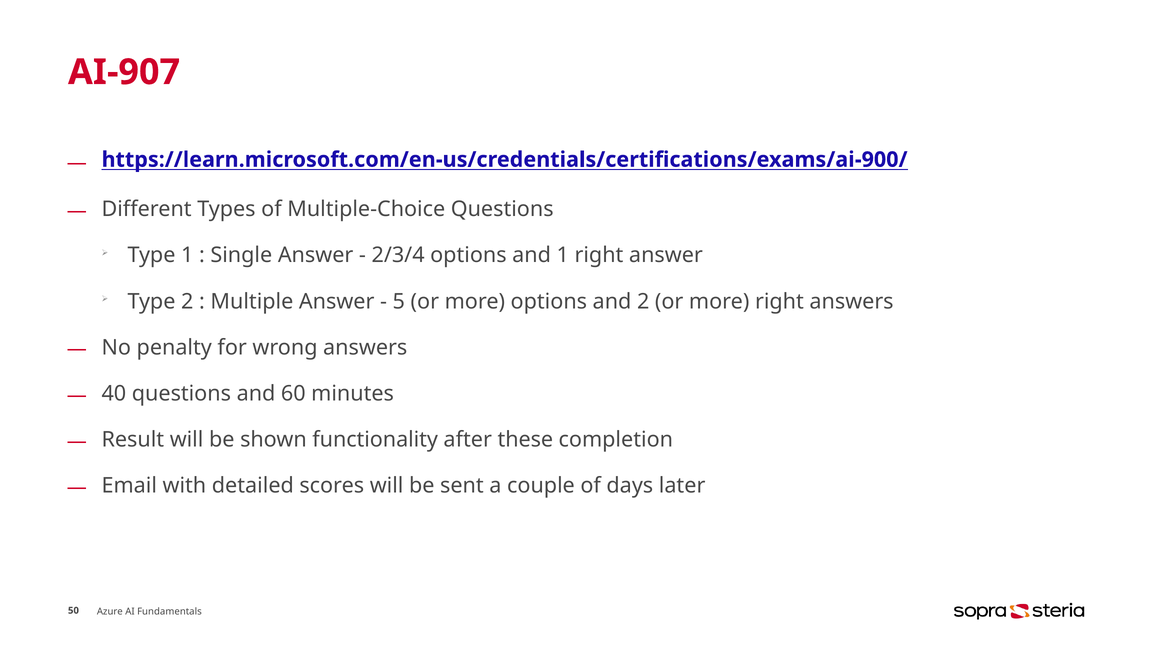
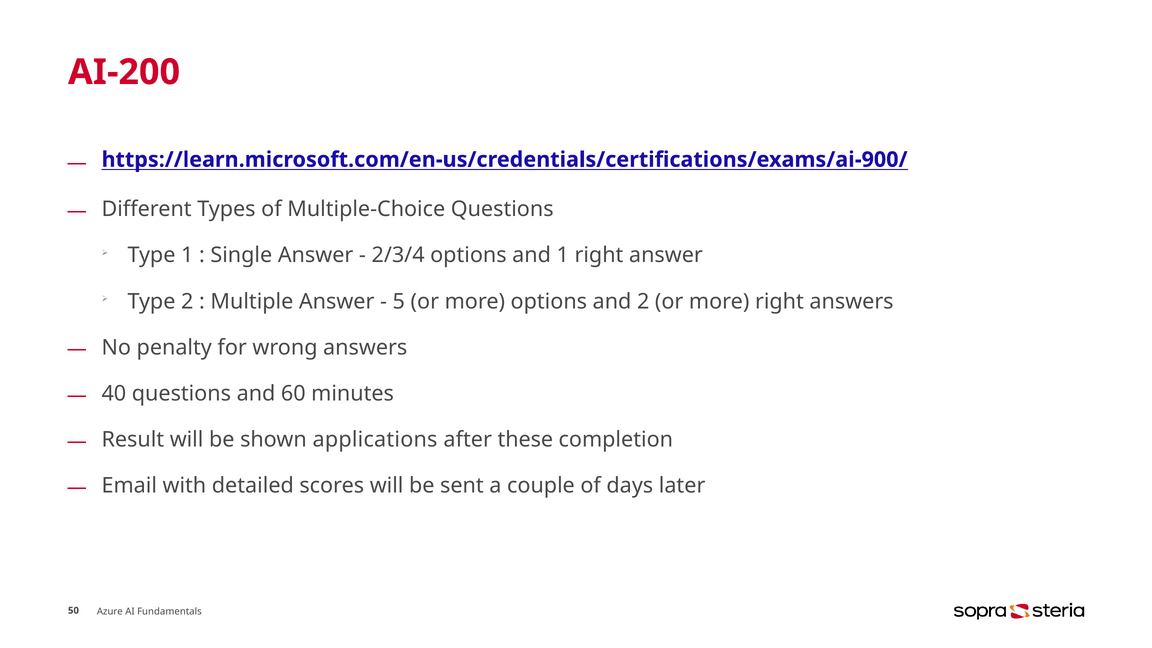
AI-907: AI-907 -> AI-200
functionality: functionality -> applications
